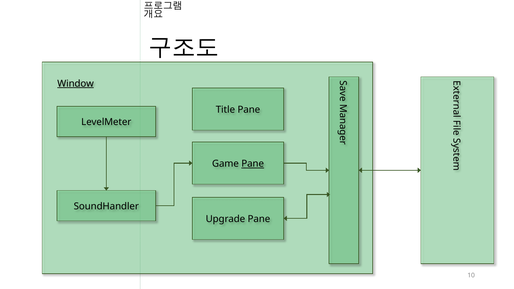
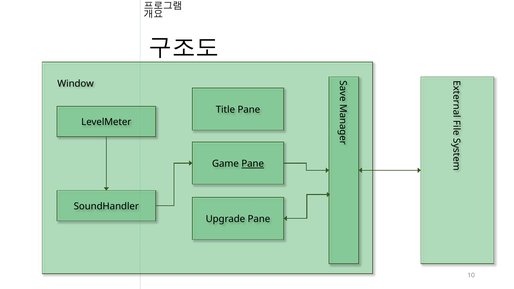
Window underline: present -> none
